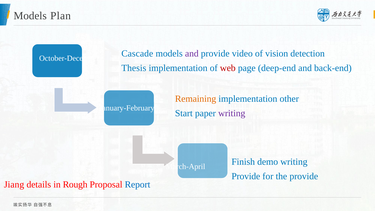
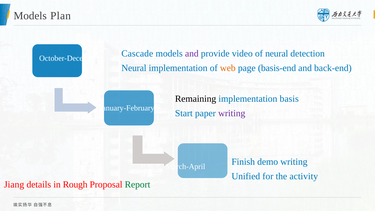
of vision: vision -> neural
Thesis at (134, 68): Thesis -> Neural
web colour: red -> orange
deep-end: deep-end -> basis-end
Remaining colour: orange -> black
other: other -> basis
Provide at (246, 176): Provide -> Unified
the provide: provide -> activity
Report colour: blue -> green
